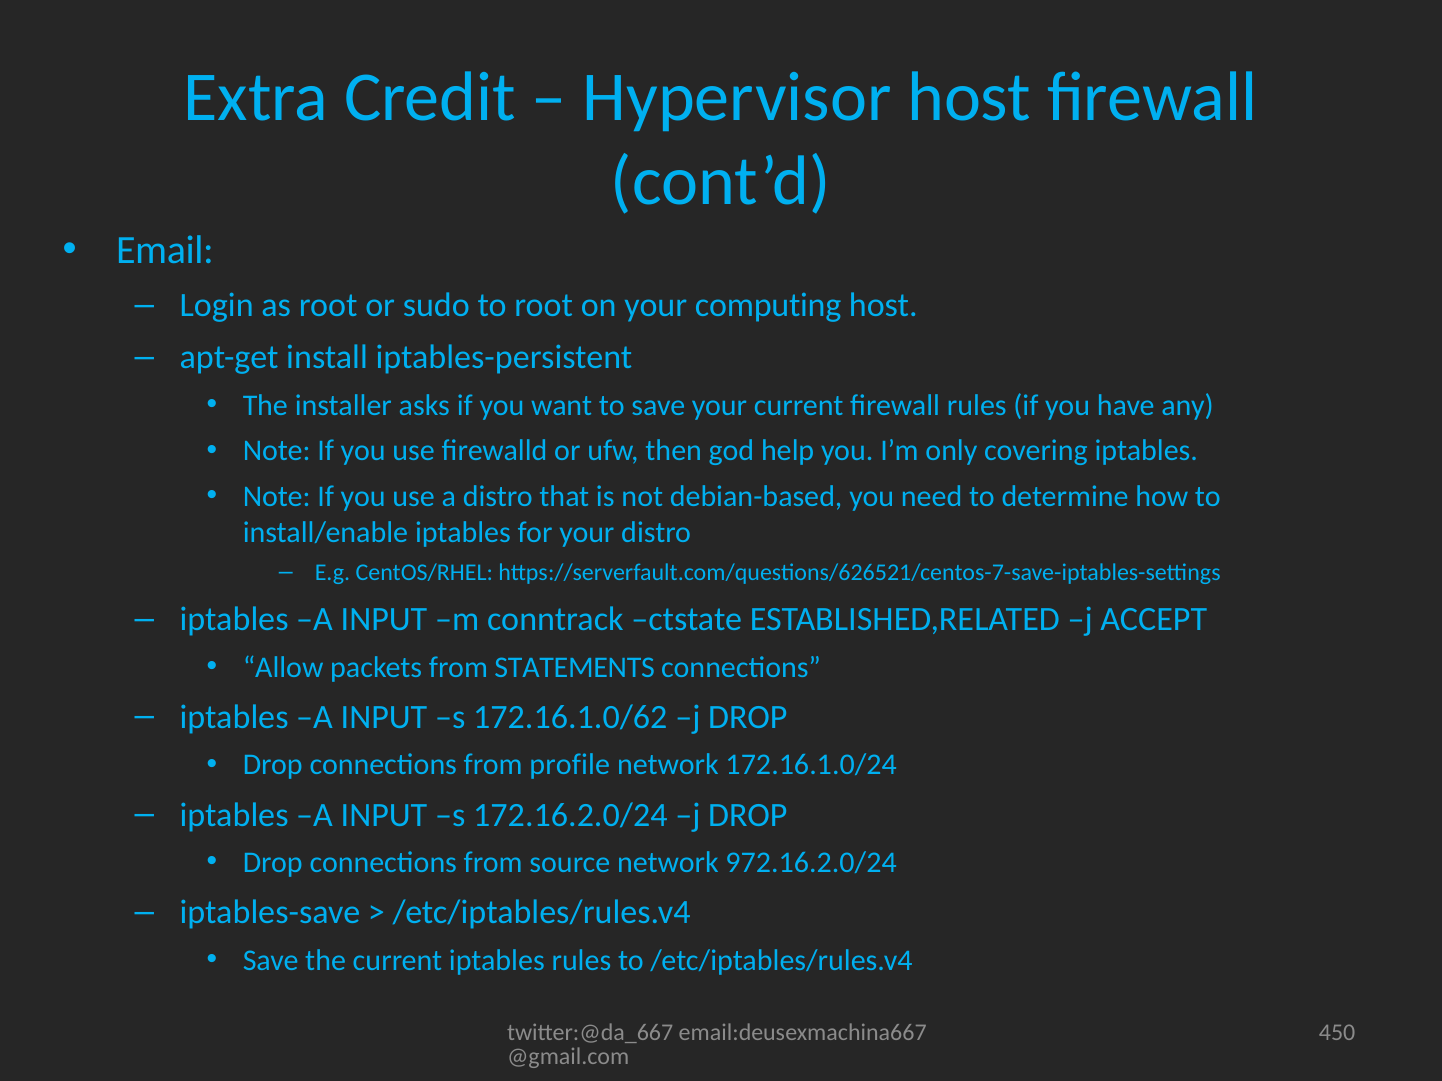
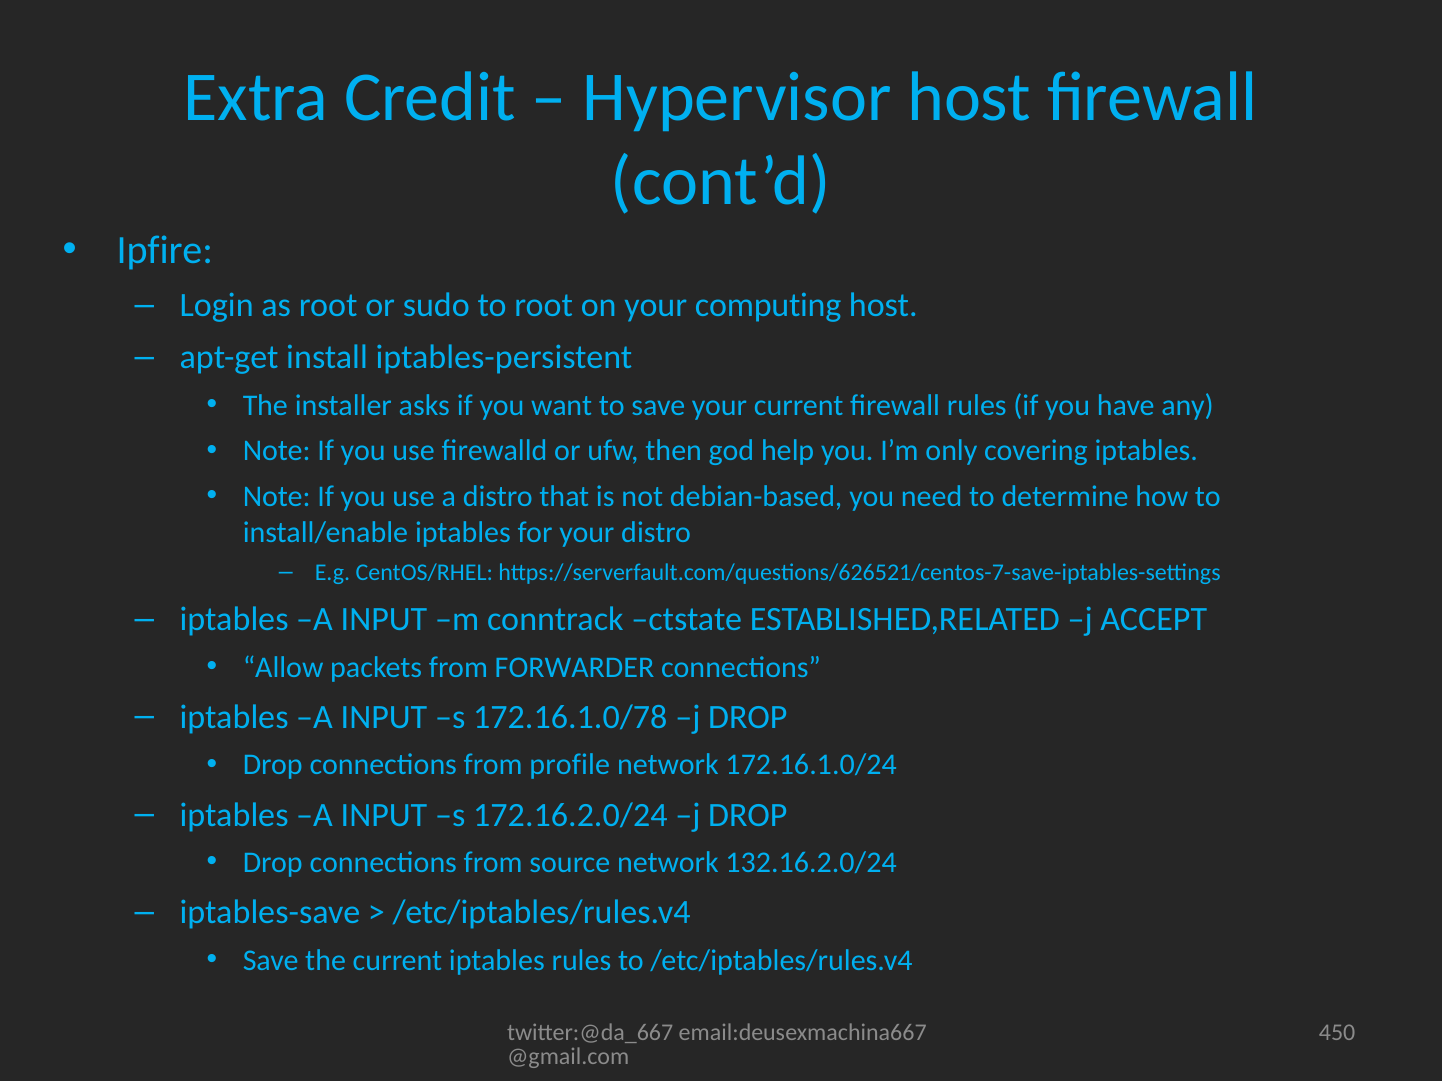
Email: Email -> Ipfire
STATEMENTS: STATEMENTS -> FORWARDER
172.16.1.0/62: 172.16.1.0/62 -> 172.16.1.0/78
972.16.2.0/24: 972.16.2.0/24 -> 132.16.2.0/24
